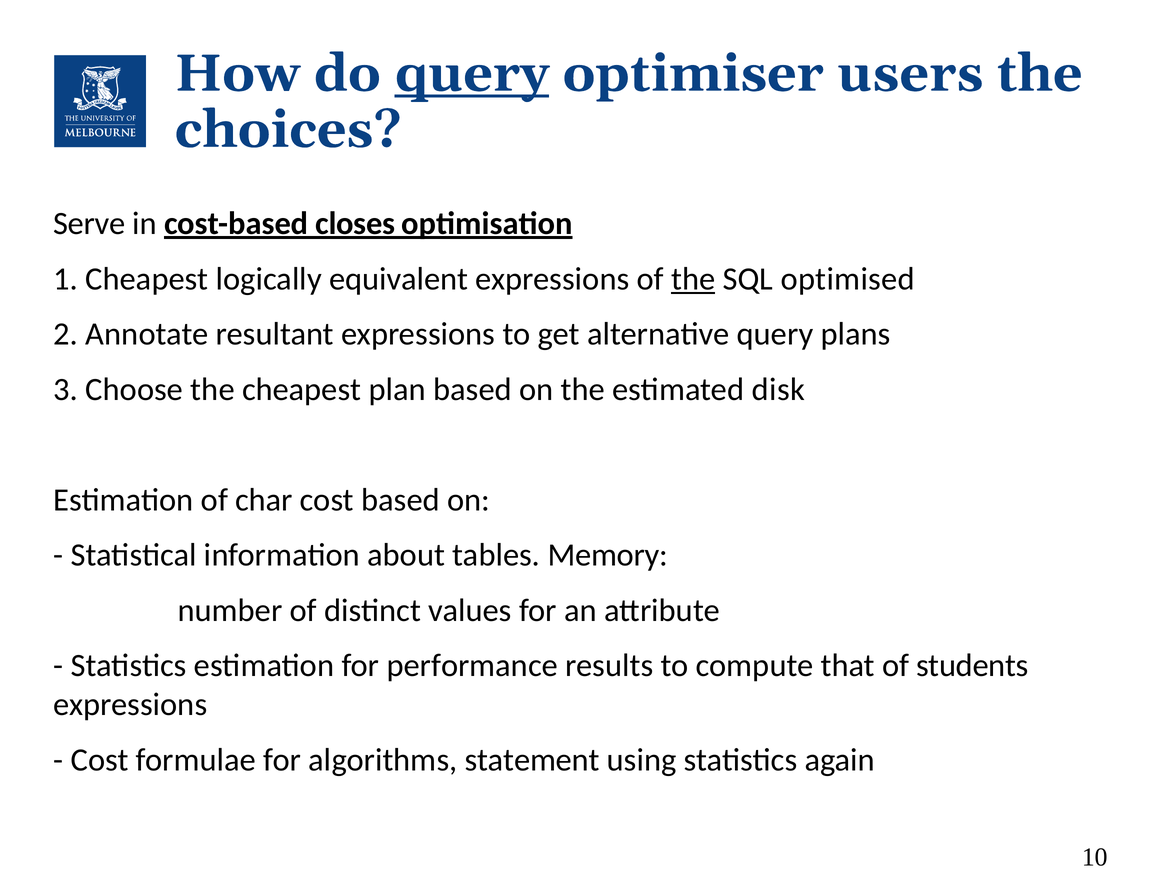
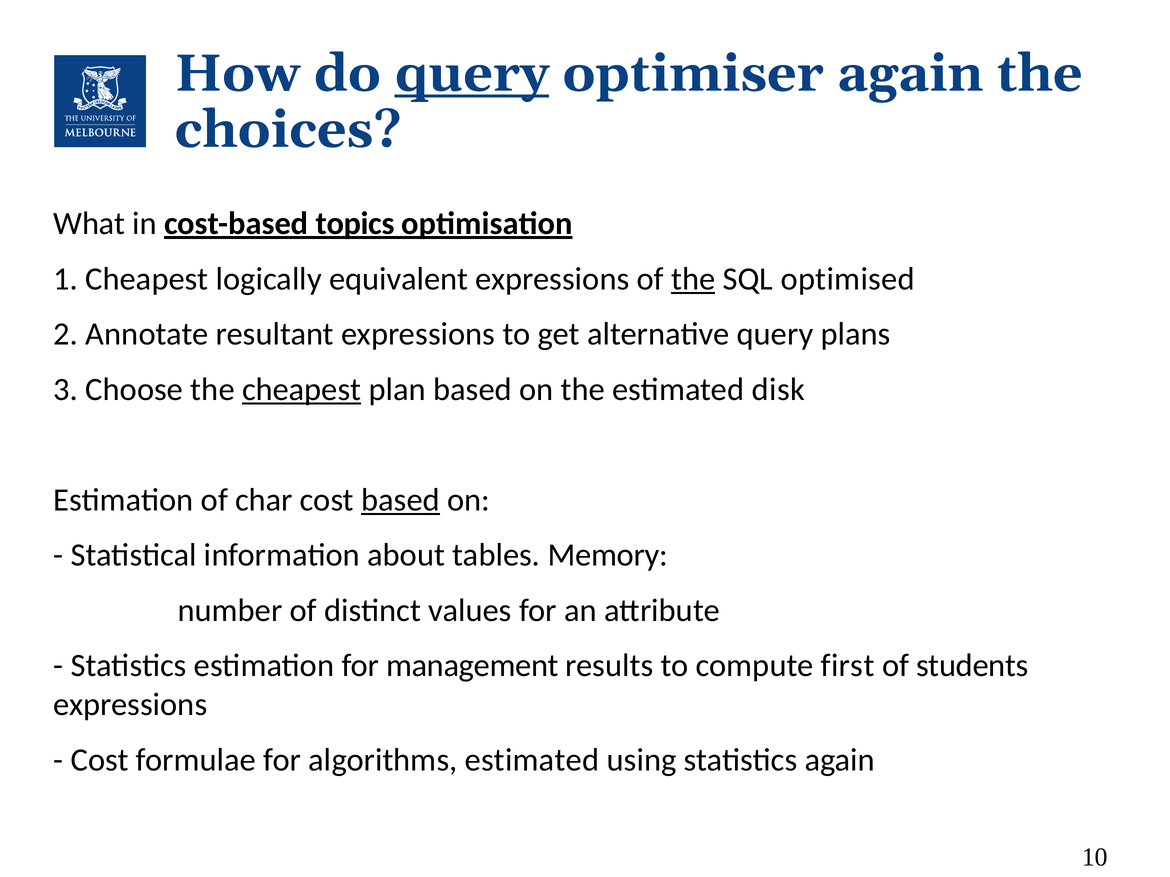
optimiser users: users -> again
Serve: Serve -> What
closes: closes -> topics
cheapest at (302, 390) underline: none -> present
based at (401, 500) underline: none -> present
performance: performance -> management
that: that -> first
algorithms statement: statement -> estimated
